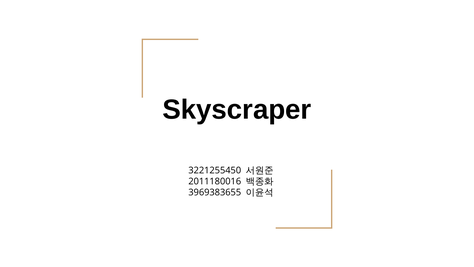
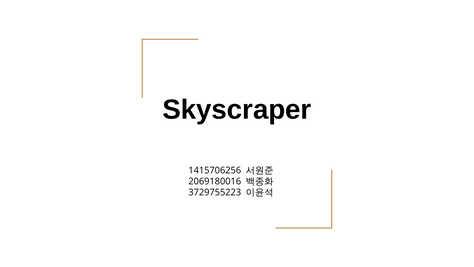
3221255450: 3221255450 -> 1415706256
2011180016: 2011180016 -> 2069180016
3969383655: 3969383655 -> 3729755223
